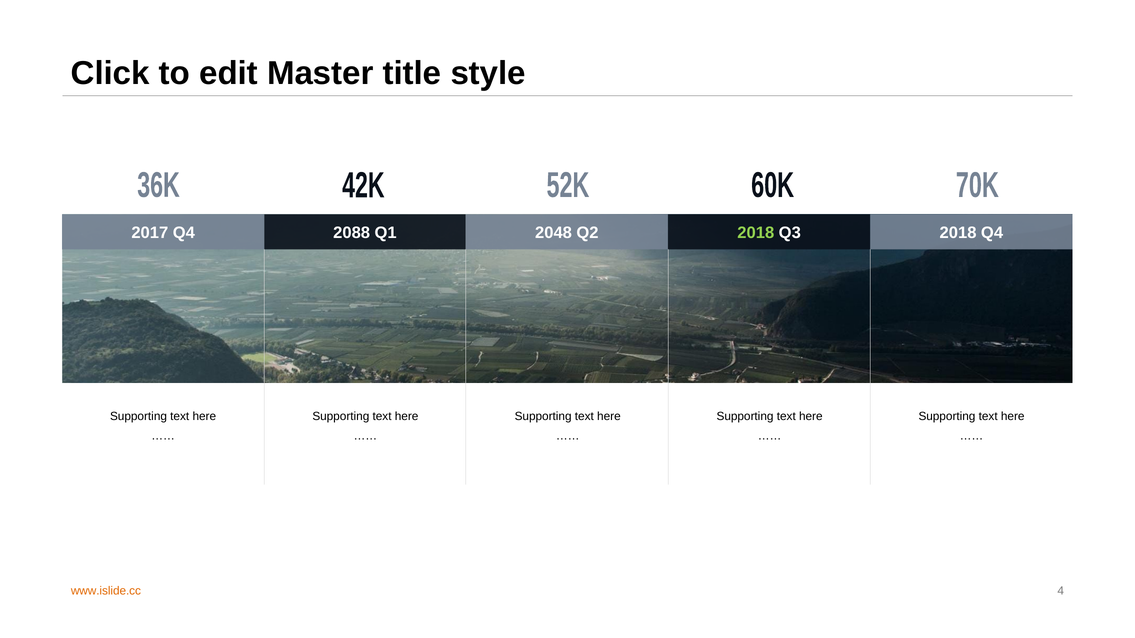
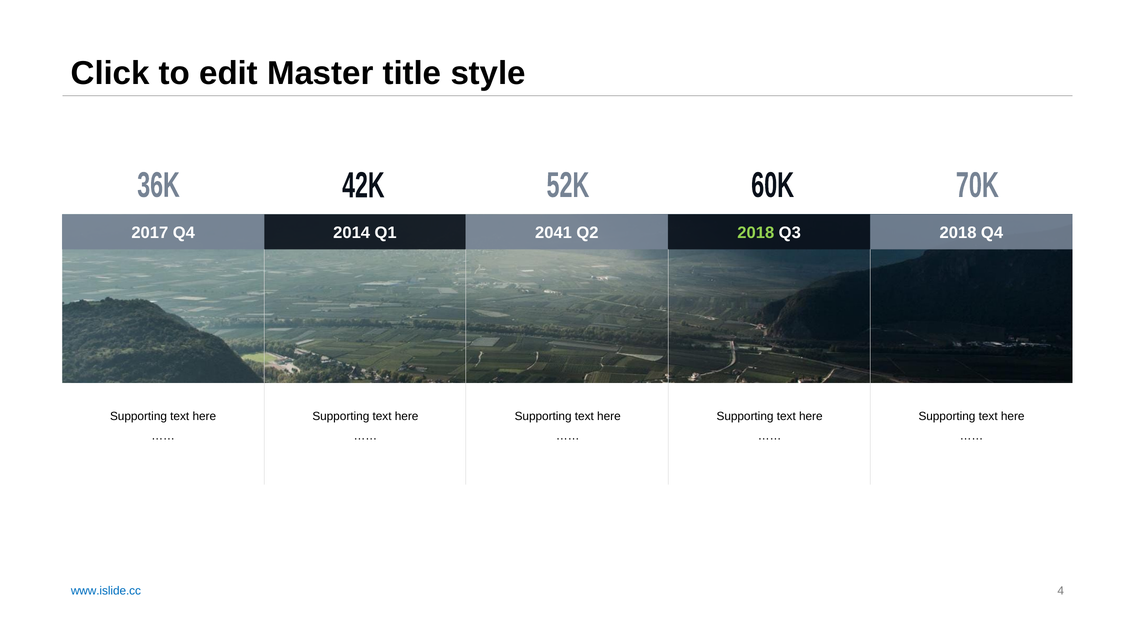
2088: 2088 -> 2014
2048: 2048 -> 2041
www.islide.cc colour: orange -> blue
